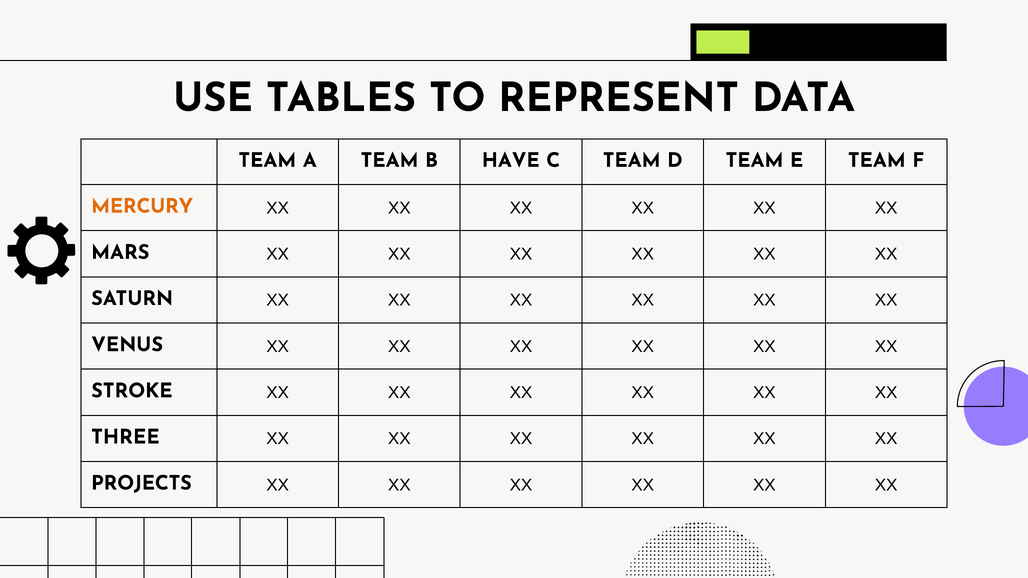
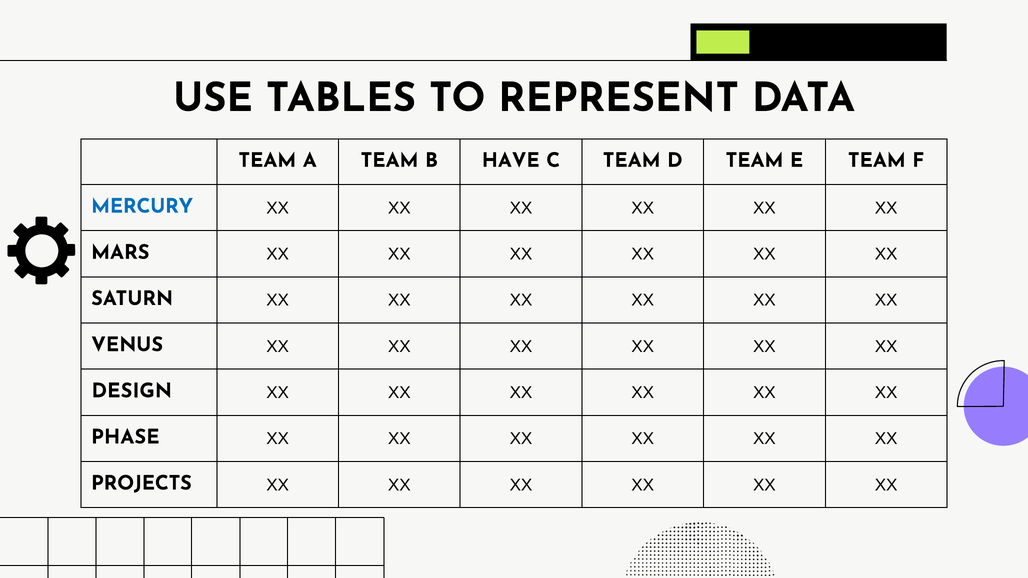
MERCURY colour: orange -> blue
STROKE: STROKE -> DESIGN
THREE: THREE -> PHASE
